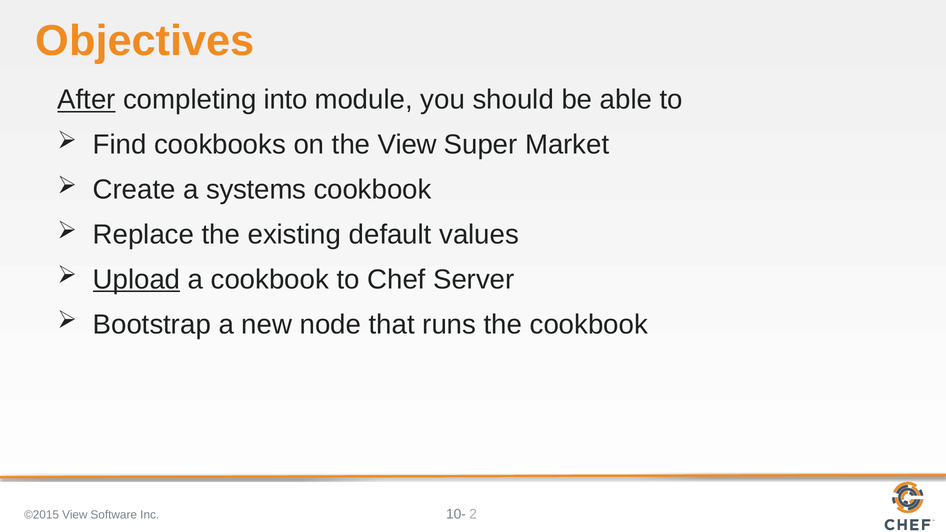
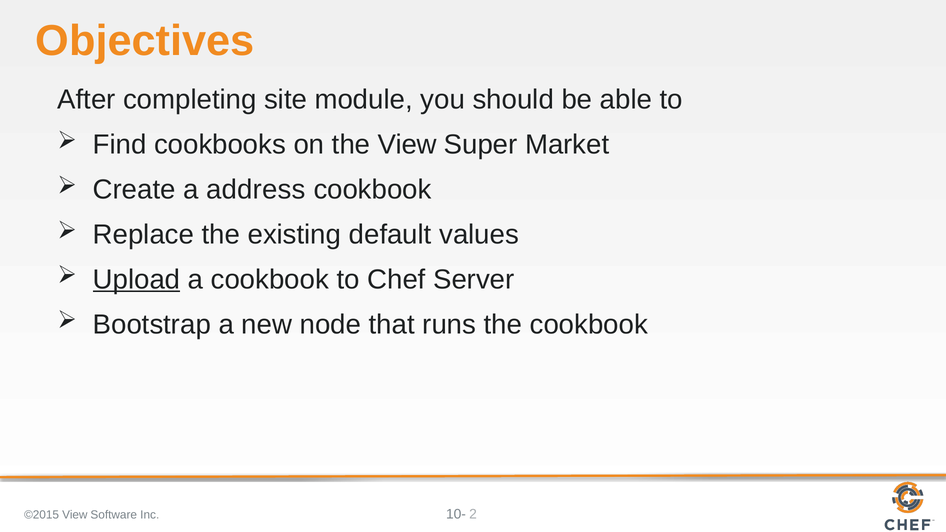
After underline: present -> none
into: into -> site
systems: systems -> address
